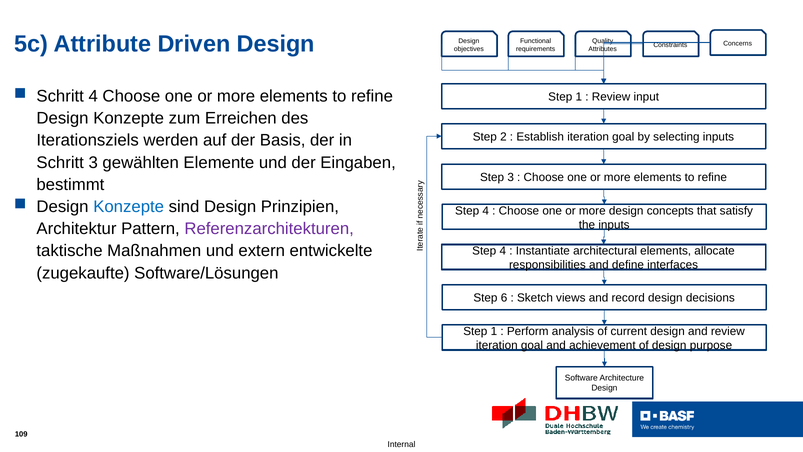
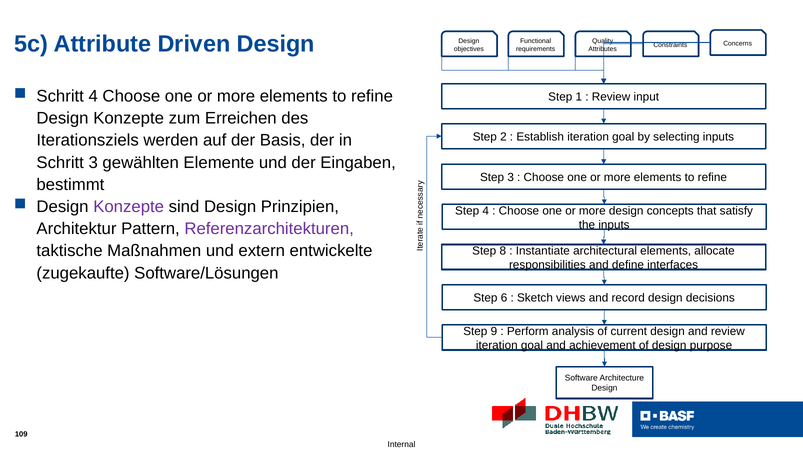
Konzepte at (129, 207) colour: blue -> purple
4 at (503, 251): 4 -> 8
1 at (494, 331): 1 -> 9
